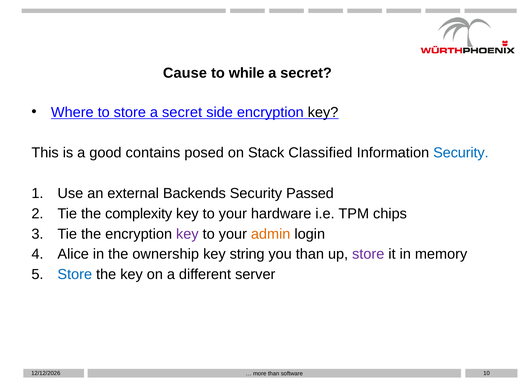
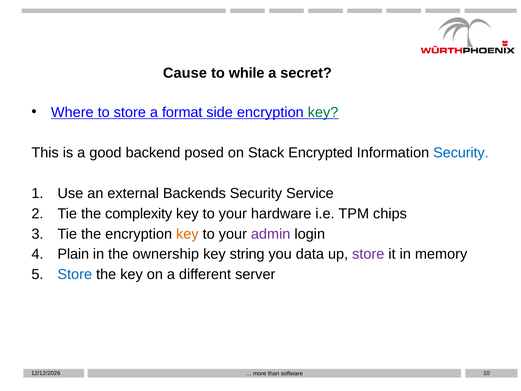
store a secret: secret -> format
key at (323, 112) colour: black -> green
contains: contains -> backend
Classified: Classified -> Encrypted
Passed: Passed -> Service
key at (187, 234) colour: purple -> orange
admin colour: orange -> purple
Alice: Alice -> Plain
you than: than -> data
